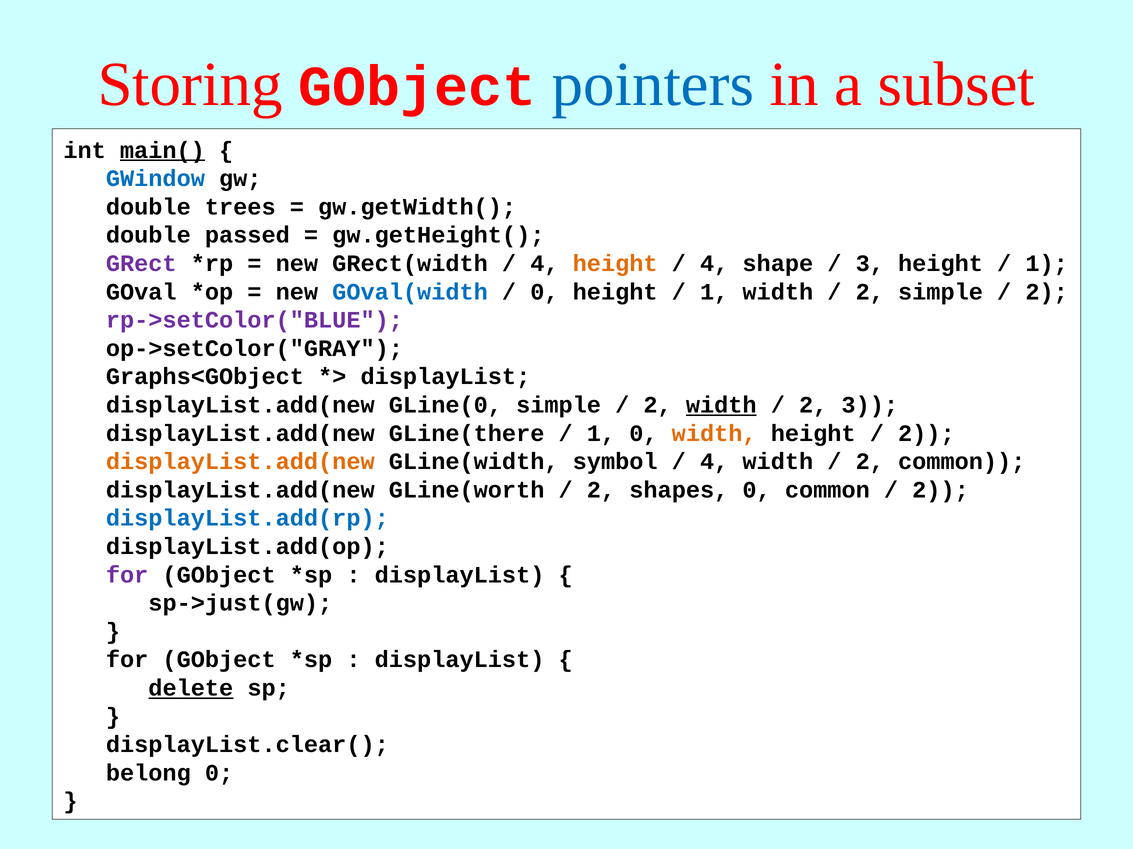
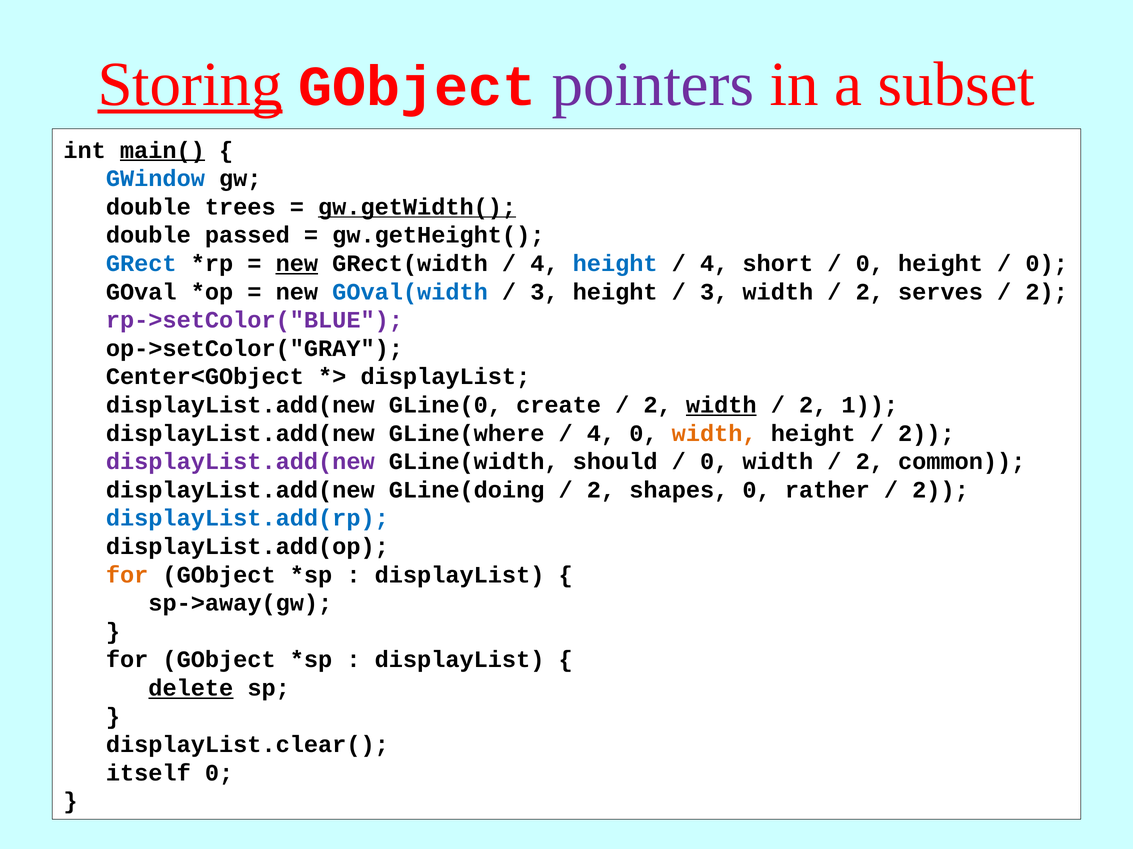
Storing underline: none -> present
pointers colour: blue -> purple
gw.getWidth( underline: none -> present
GRect colour: purple -> blue
new at (297, 264) underline: none -> present
height at (615, 264) colour: orange -> blue
shape: shape -> short
3 at (870, 264): 3 -> 0
1 at (1047, 264): 1 -> 0
0 at (544, 292): 0 -> 3
1 at (714, 292): 1 -> 3
2 simple: simple -> serves
Graphs<GObject: Graphs<GObject -> Center<GObject
GLine(0 simple: simple -> create
2 3: 3 -> 1
GLine(there: GLine(there -> GLine(where
1 at (601, 434): 1 -> 4
displayList.add(new at (240, 462) colour: orange -> purple
symbol: symbol -> should
4 at (714, 462): 4 -> 0
GLine(worth: GLine(worth -> GLine(doing
0 common: common -> rather
for at (127, 575) colour: purple -> orange
sp->just(gw: sp->just(gw -> sp->away(gw
belong: belong -> itself
